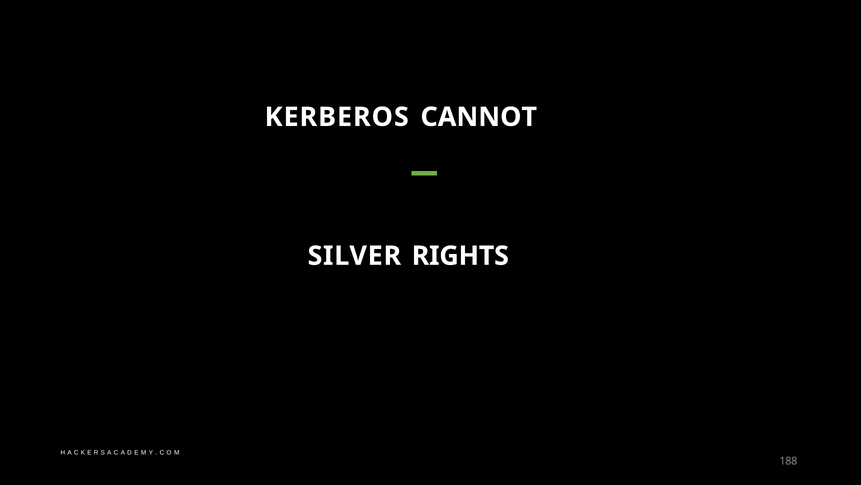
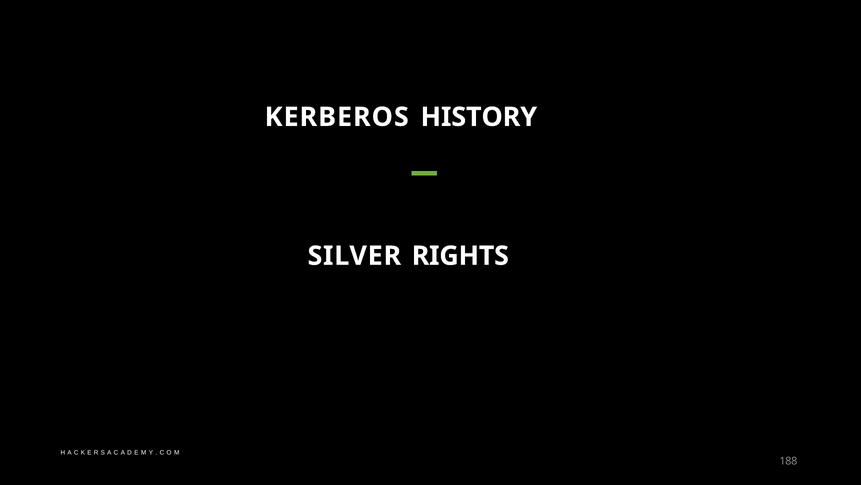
CANNOT: CANNOT -> HISTORY
